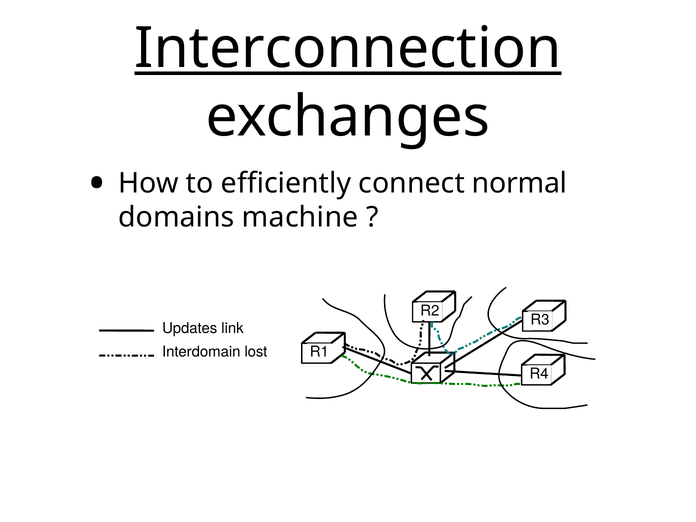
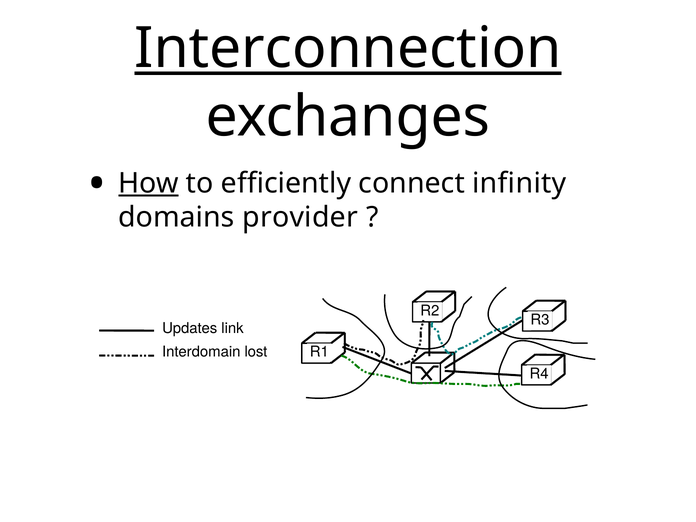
How underline: none -> present
normal: normal -> infinity
machine: machine -> provider
